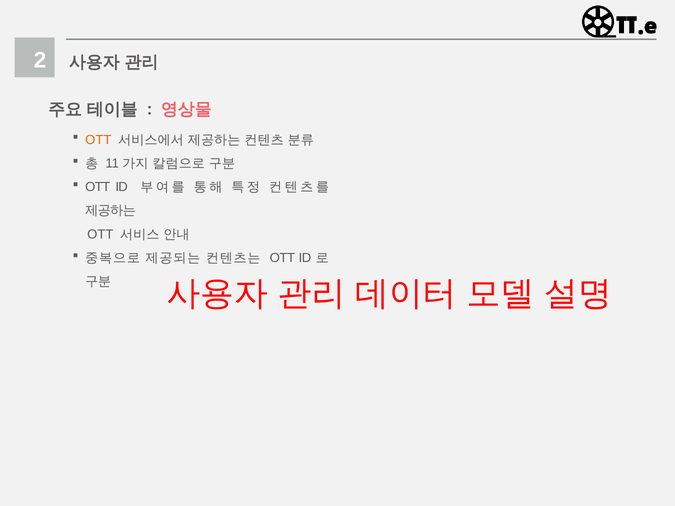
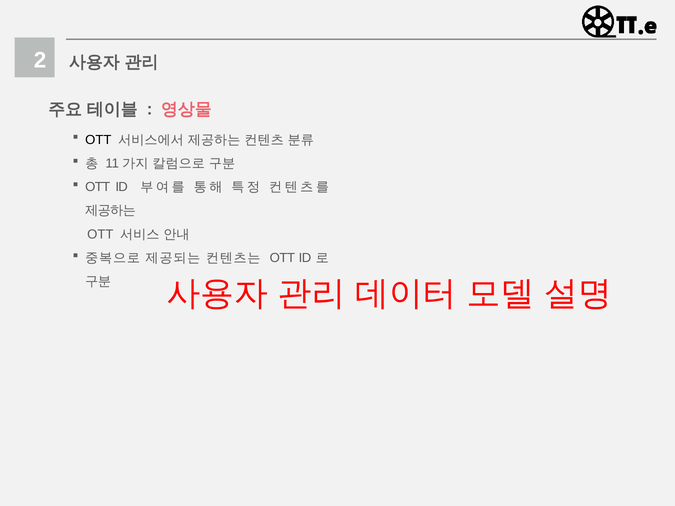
OTT at (98, 140) colour: orange -> black
